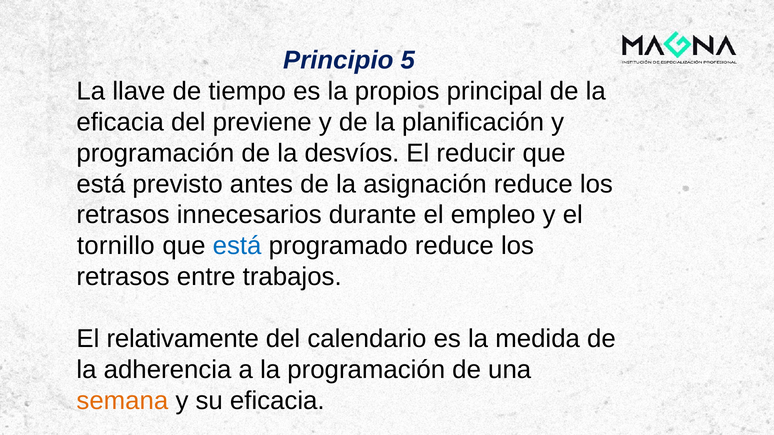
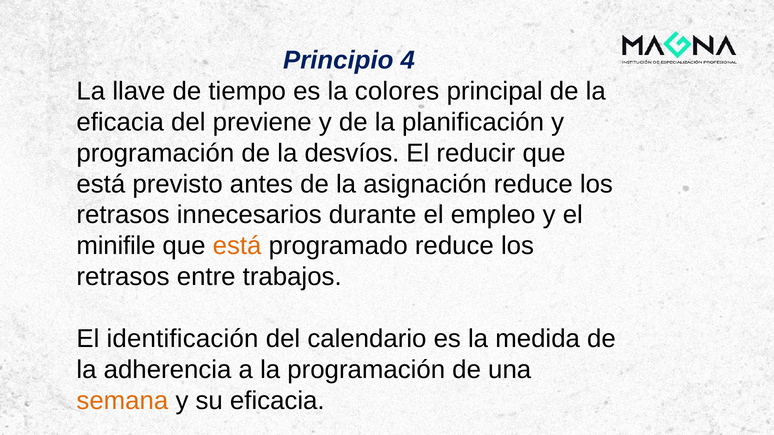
5: 5 -> 4
propios: propios -> colores
tornillo: tornillo -> minifile
está at (237, 246) colour: blue -> orange
relativamente: relativamente -> identificación
